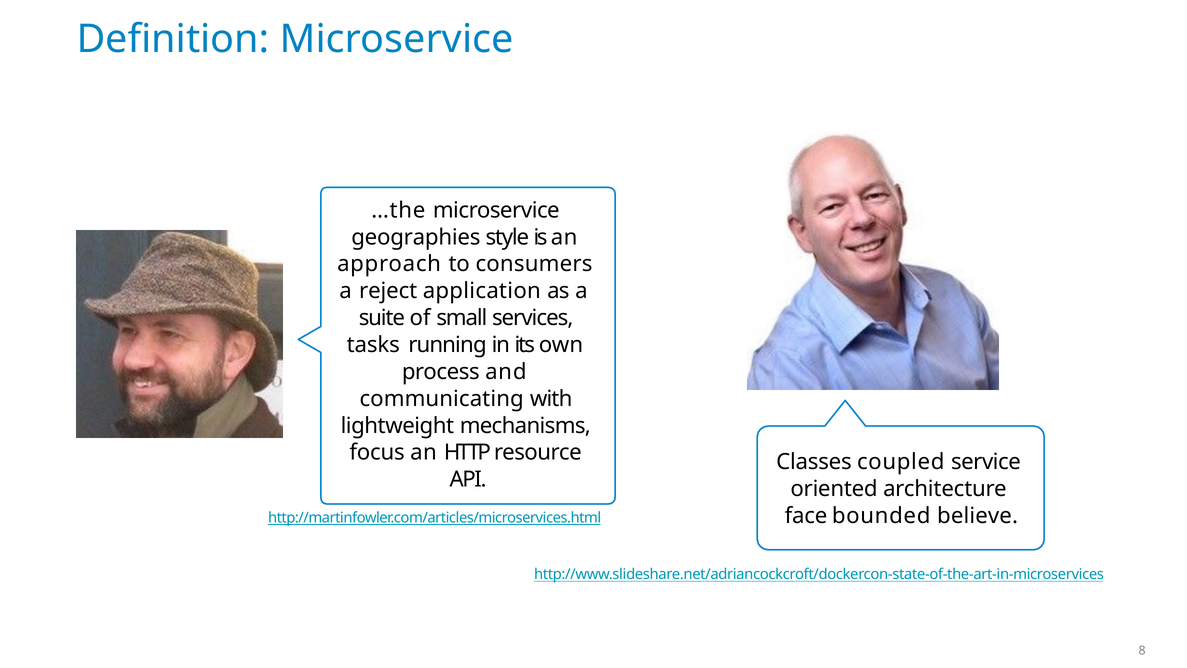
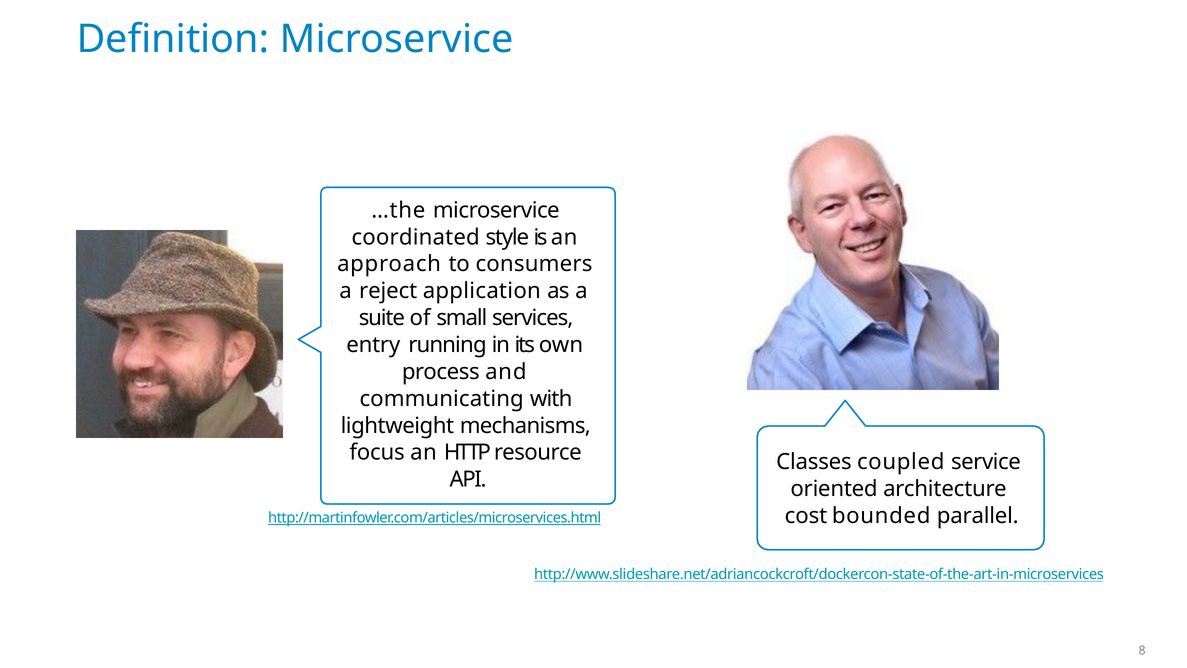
geographies: geographies -> coordinated
tasks: tasks -> entry
face: face -> cost
believe: believe -> parallel
